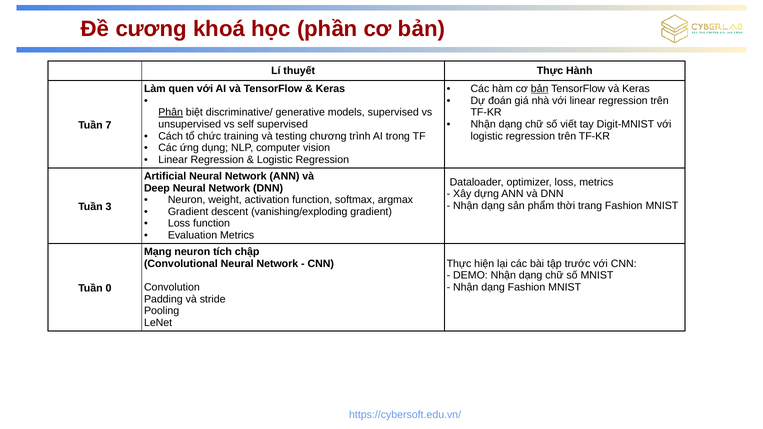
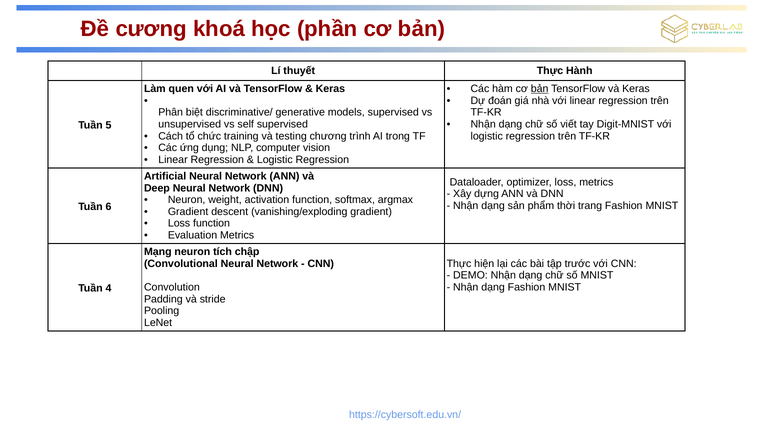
Phân underline: present -> none
7: 7 -> 5
3: 3 -> 6
0: 0 -> 4
